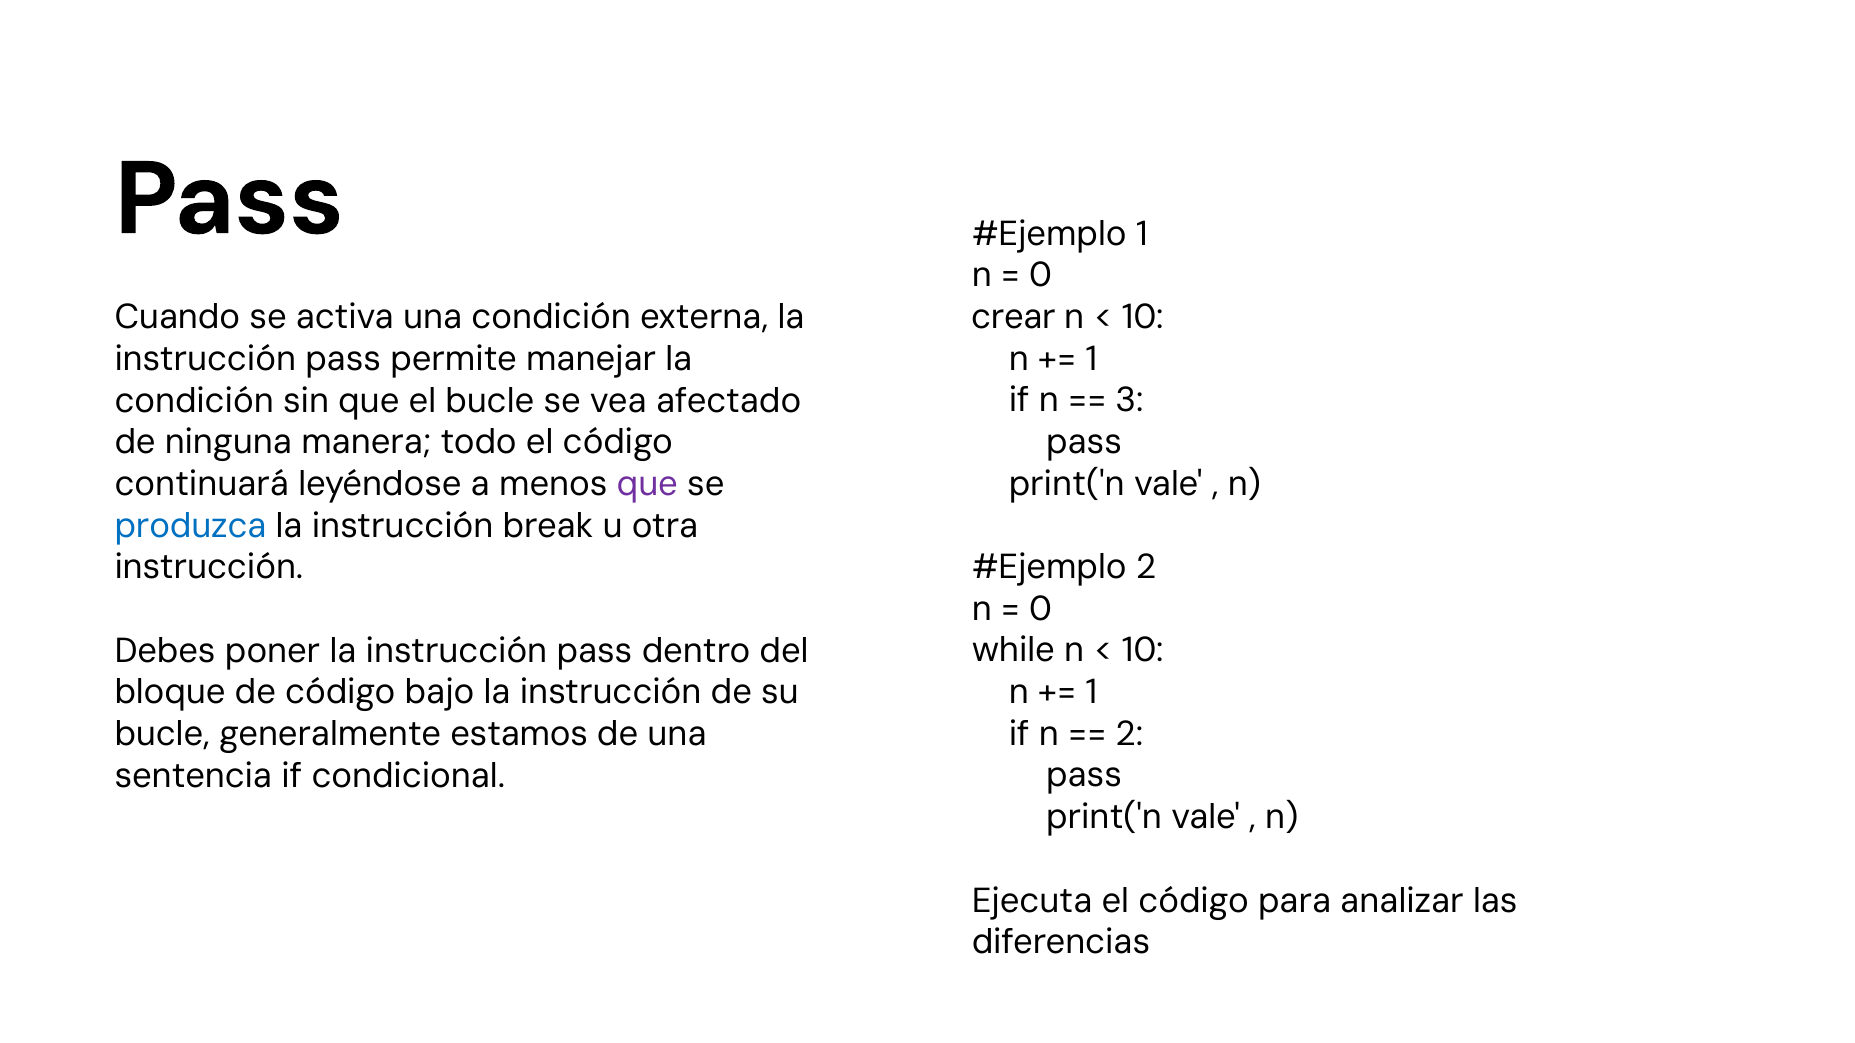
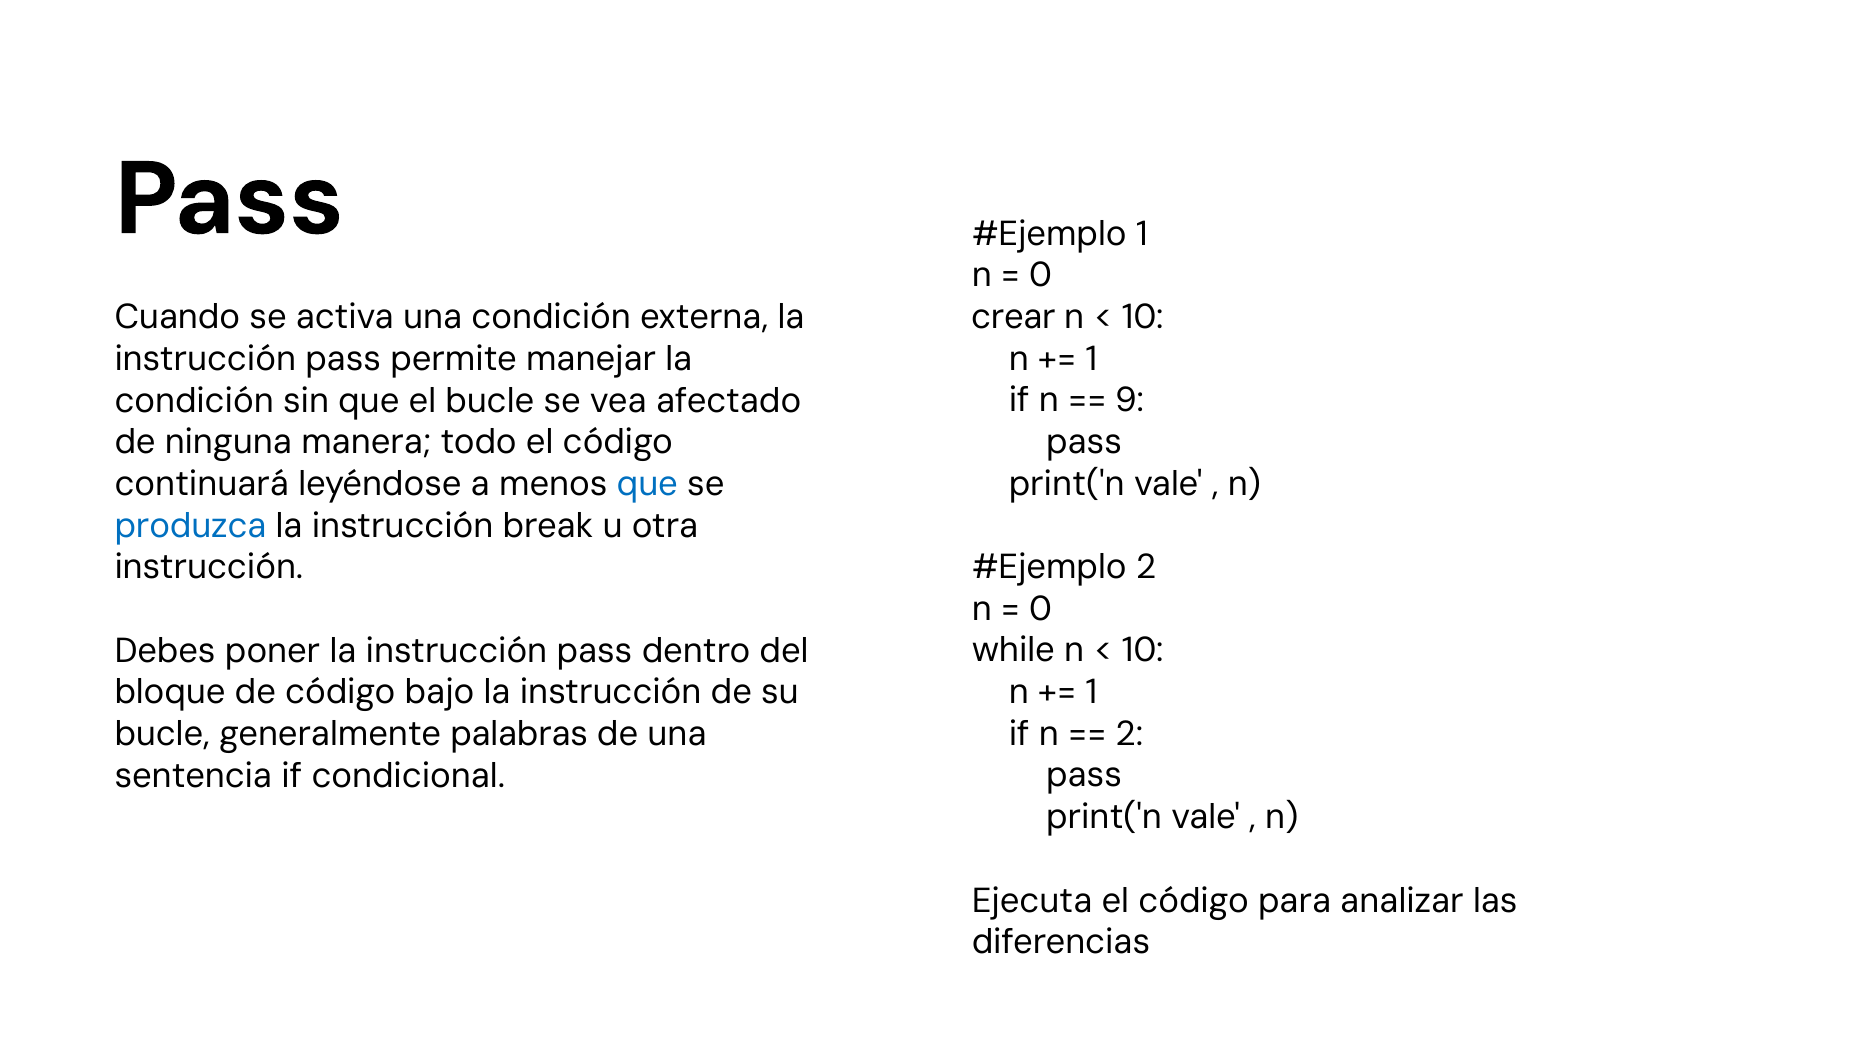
3: 3 -> 9
que at (647, 484) colour: purple -> blue
estamos: estamos -> palabras
